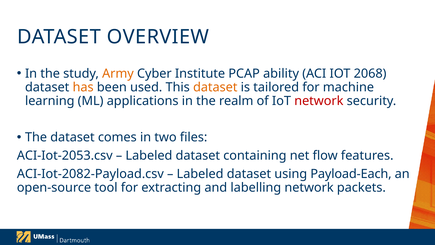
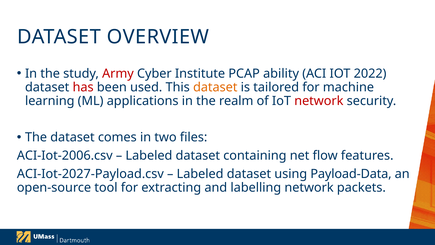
Army colour: orange -> red
2068: 2068 -> 2022
has colour: orange -> red
ACI-Iot-2053.csv: ACI-Iot-2053.csv -> ACI-Iot-2006.csv
ACI-Iot-2082-Payload.csv: ACI-Iot-2082-Payload.csv -> ACI-Iot-2027-Payload.csv
Payload-Each: Payload-Each -> Payload-Data
